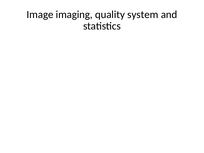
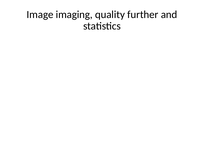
system: system -> further
